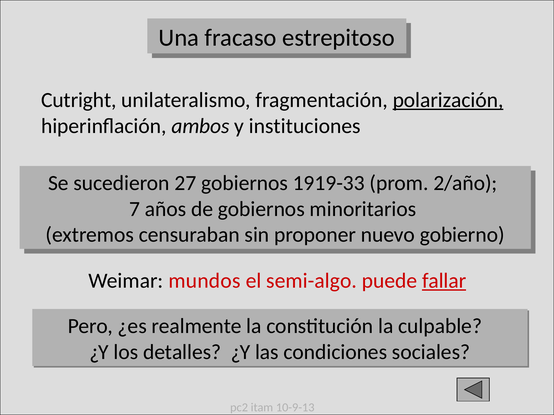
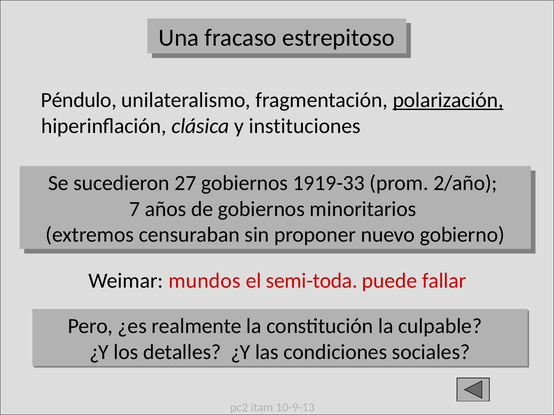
Cutright: Cutright -> Péndulo
ambos: ambos -> clásica
semi-algo: semi-algo -> semi-toda
fallar underline: present -> none
